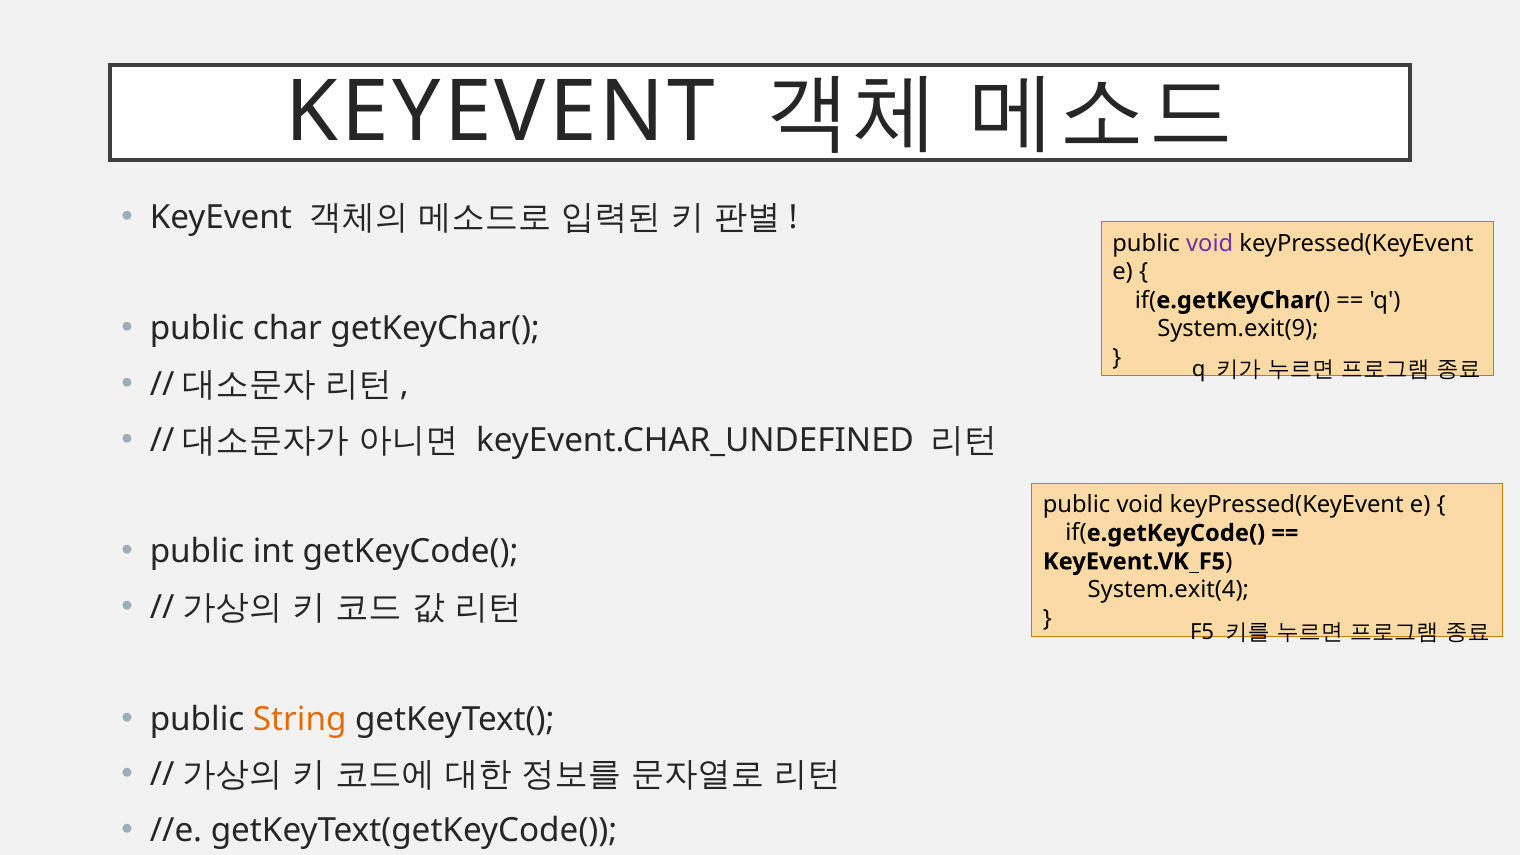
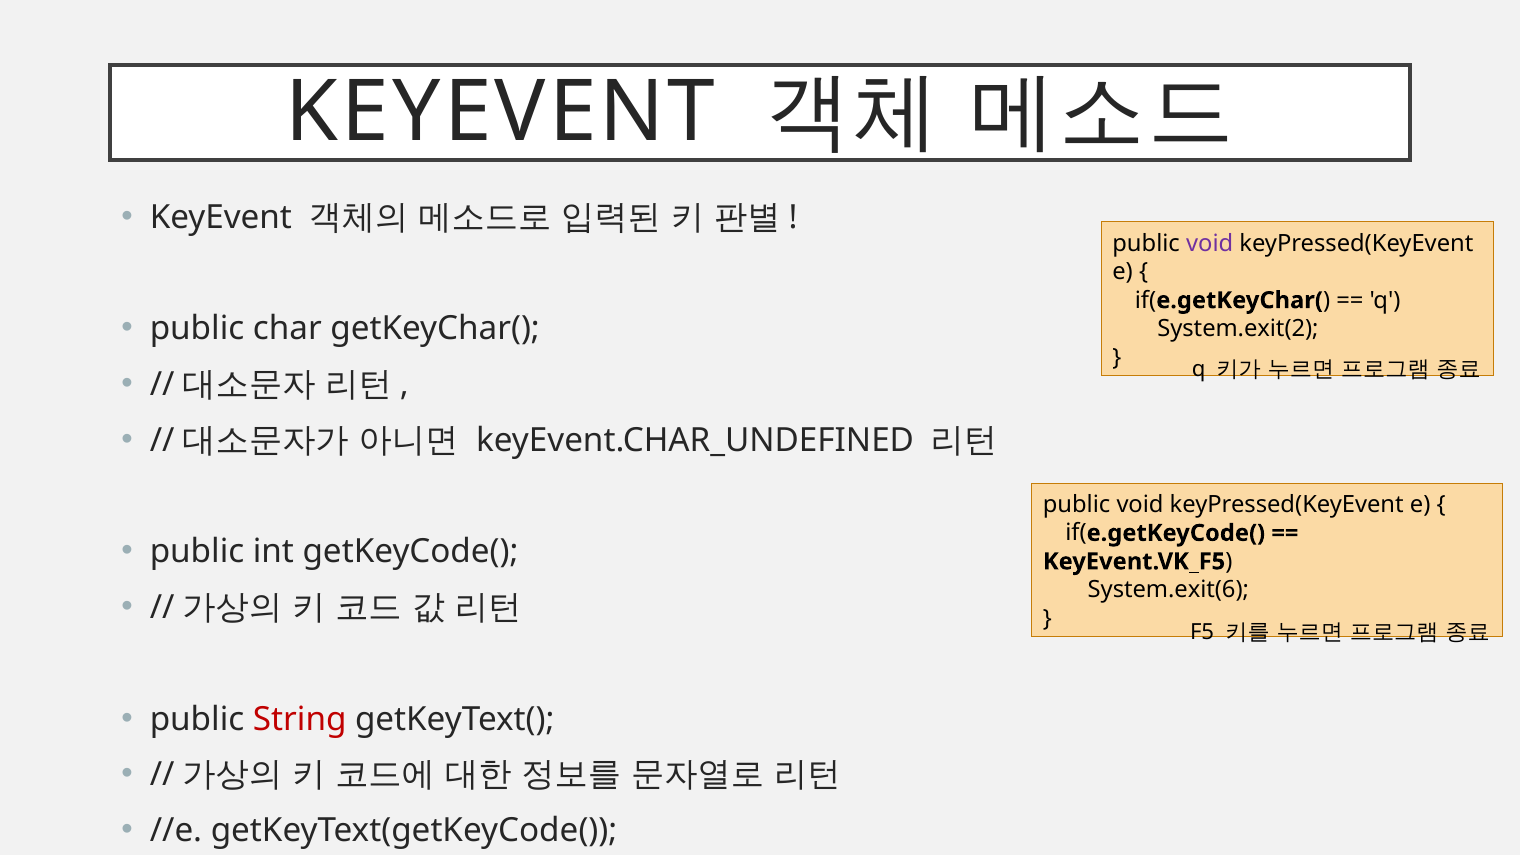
System.exit(9: System.exit(9 -> System.exit(2
System.exit(4: System.exit(4 -> System.exit(6
String colour: orange -> red
